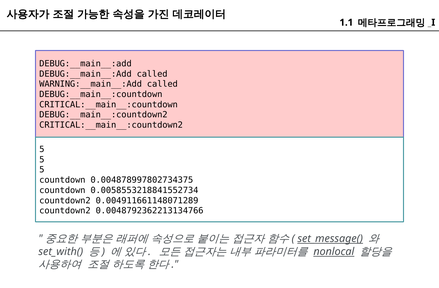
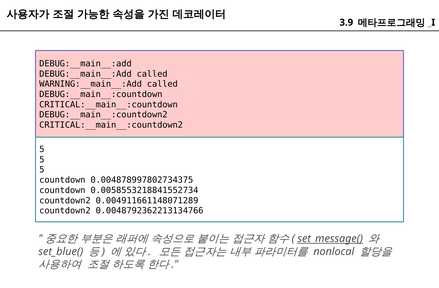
1.1: 1.1 -> 3.9
set_with(: set_with( -> set_blue(
nonlocal underline: present -> none
